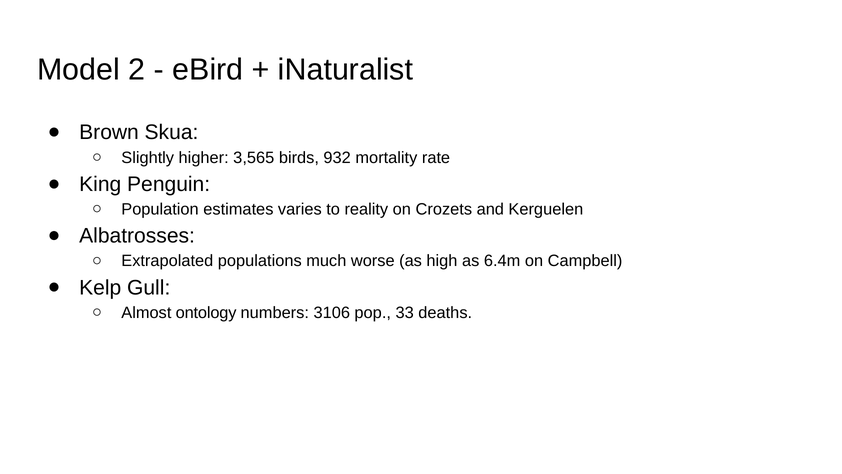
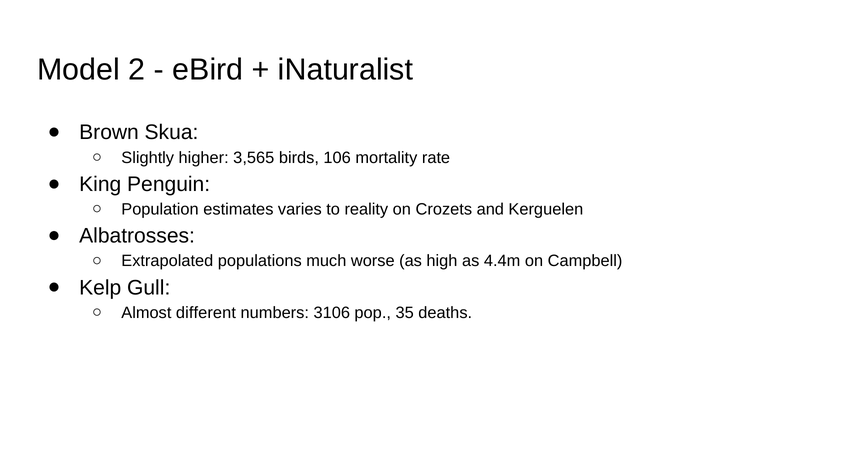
932: 932 -> 106
6.4m: 6.4m -> 4.4m
ontology: ontology -> different
33: 33 -> 35
